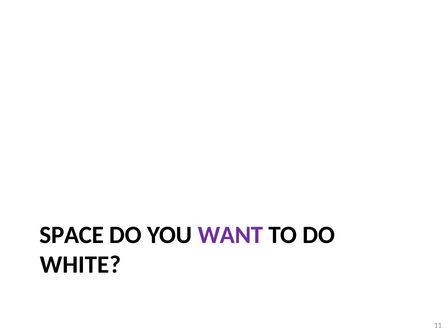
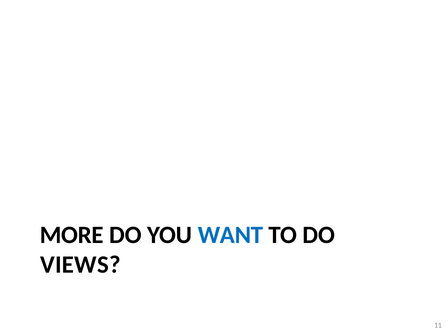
SPACE: SPACE -> MORE
WANT colour: purple -> blue
WHITE: WHITE -> VIEWS
